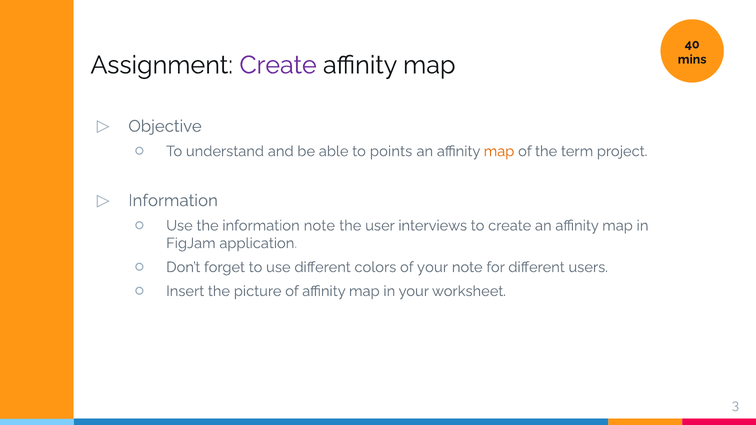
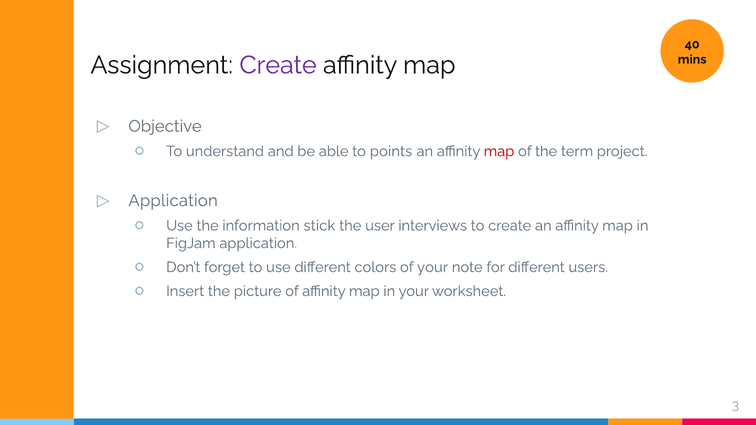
map at (499, 151) colour: orange -> red
Information at (173, 201): Information -> Application
information note: note -> stick
